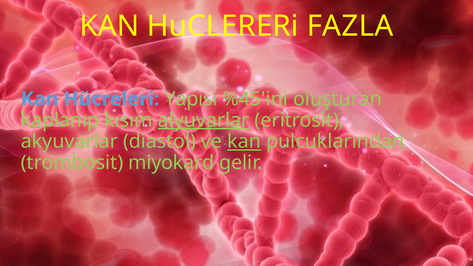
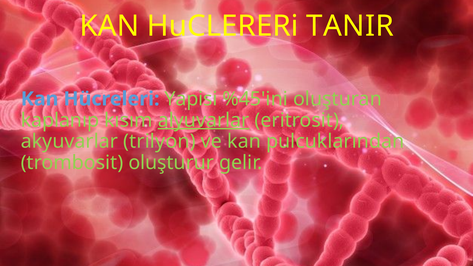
FAZLA: FAZLA -> TANIR
diastol: diastol -> trilyon
kan at (244, 142) underline: present -> none
miyokard: miyokard -> oluşturur
